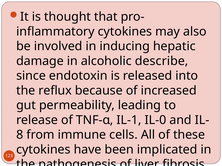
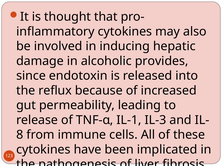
describe: describe -> provides
IL-0: IL-0 -> IL-3
